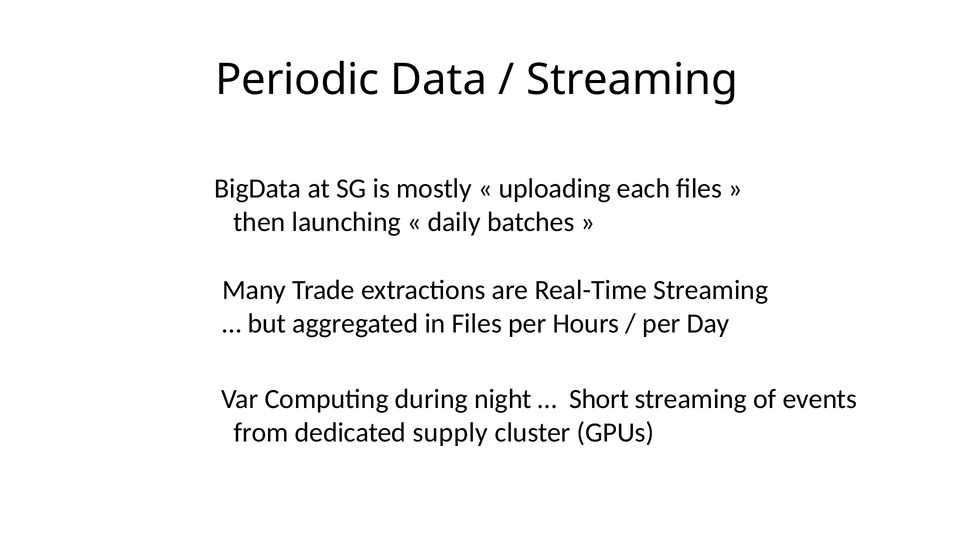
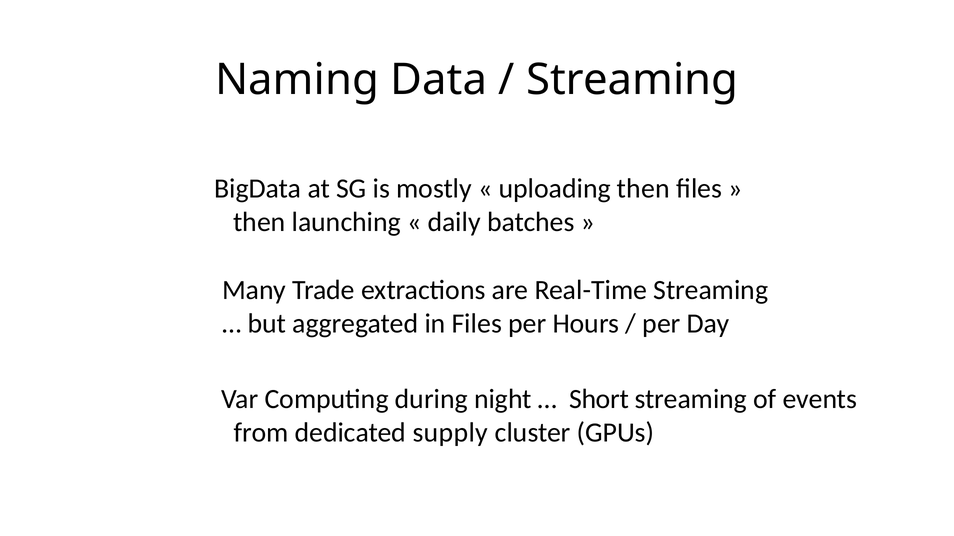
Periodic: Periodic -> Naming
uploading each: each -> then
